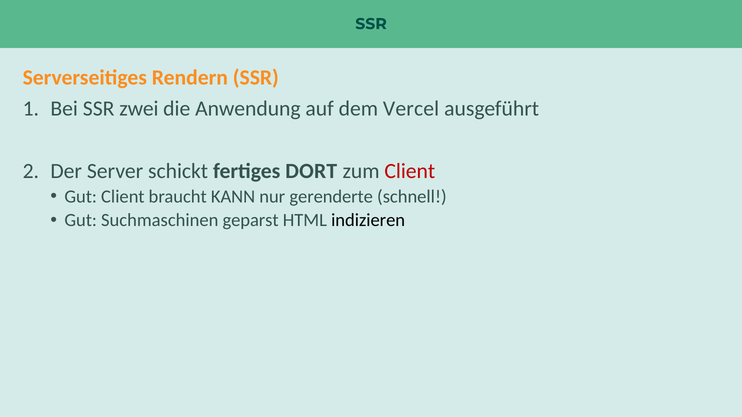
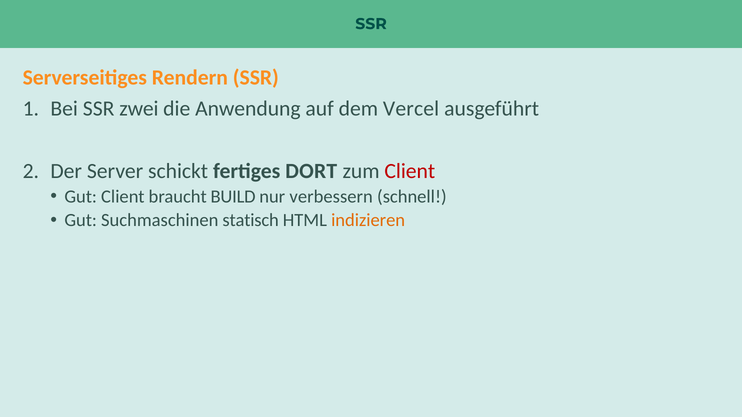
KANN: KANN -> BUILD
gerenderte: gerenderte -> verbessern
geparst: geparst -> statisch
indizieren colour: black -> orange
